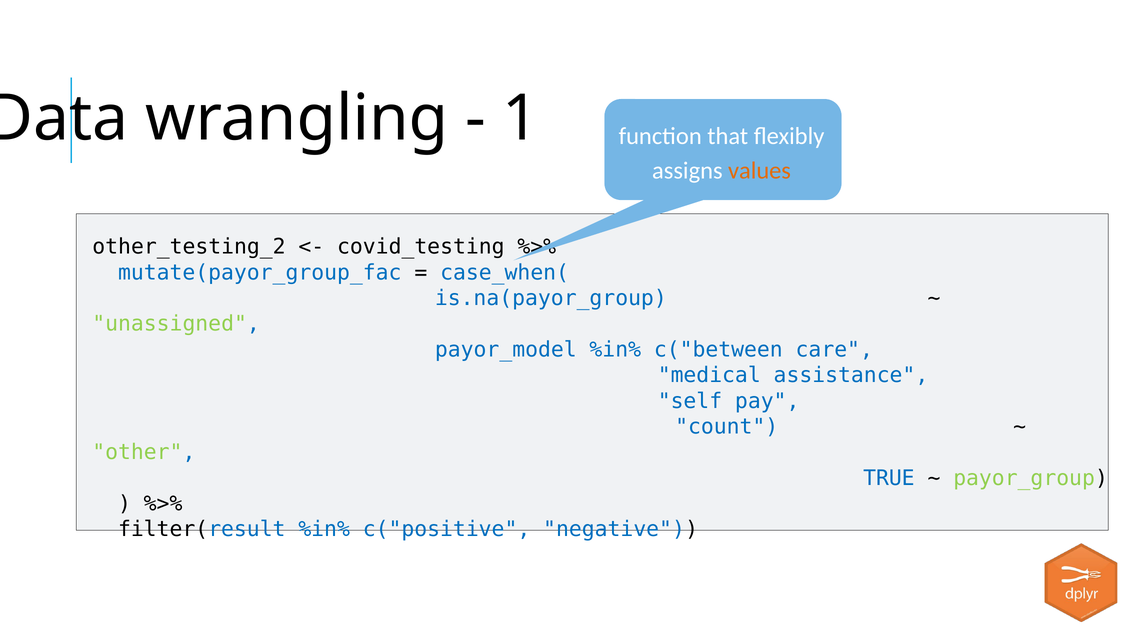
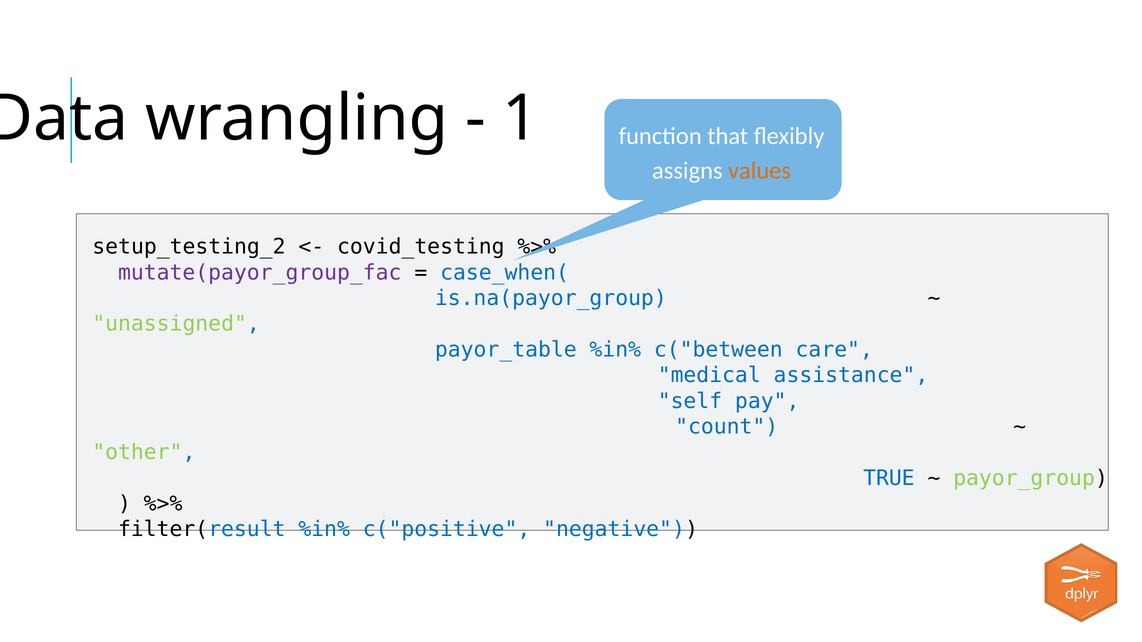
other_testing_2: other_testing_2 -> setup_testing_2
mutate(payor_group_fac colour: blue -> purple
payor_model: payor_model -> payor_table
